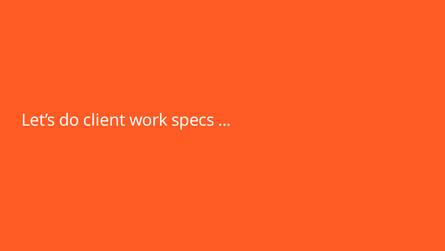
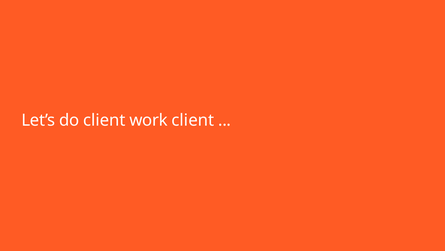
work specs: specs -> client
